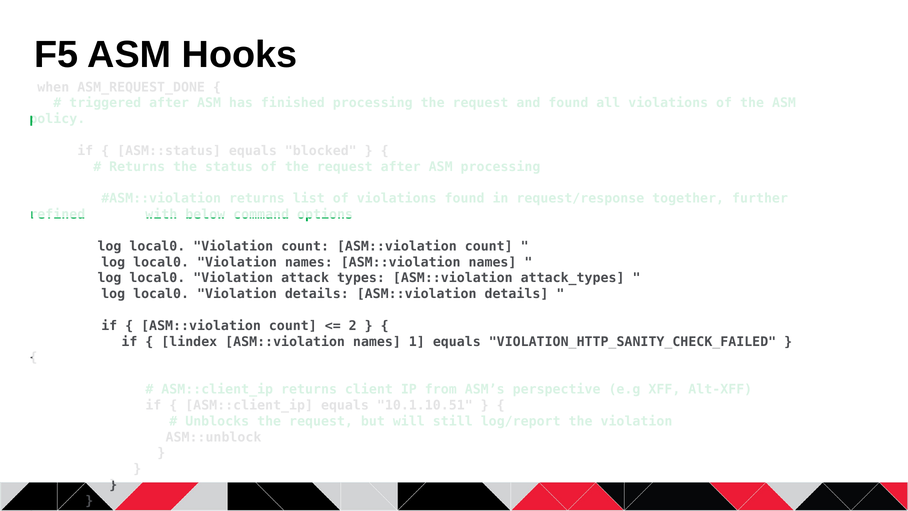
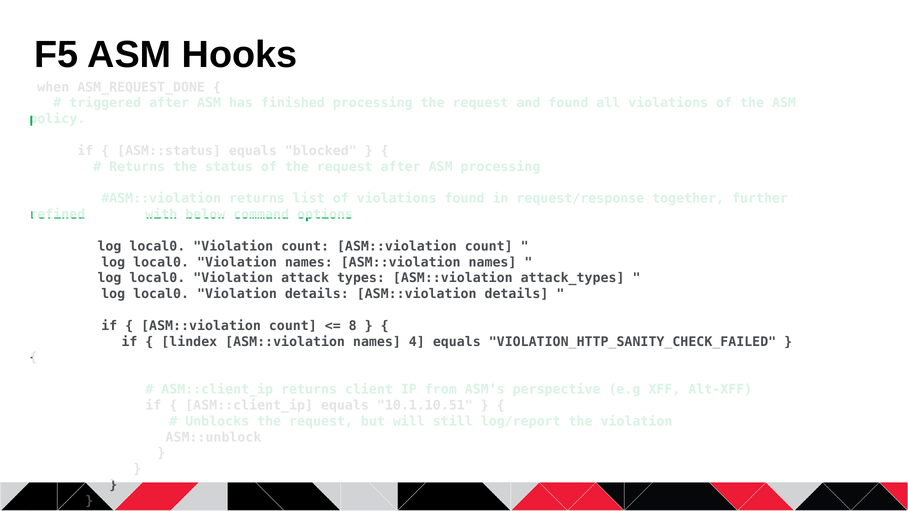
2: 2 -> 8
1: 1 -> 4
